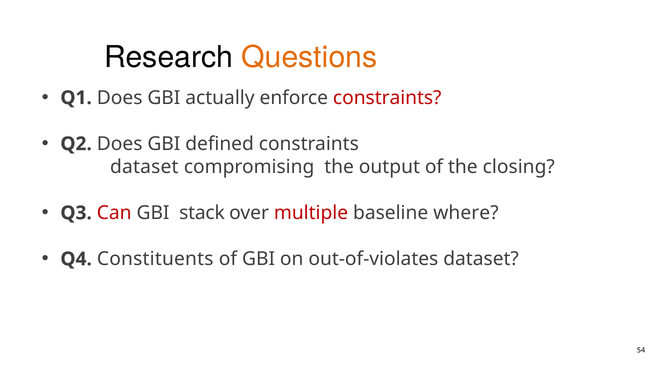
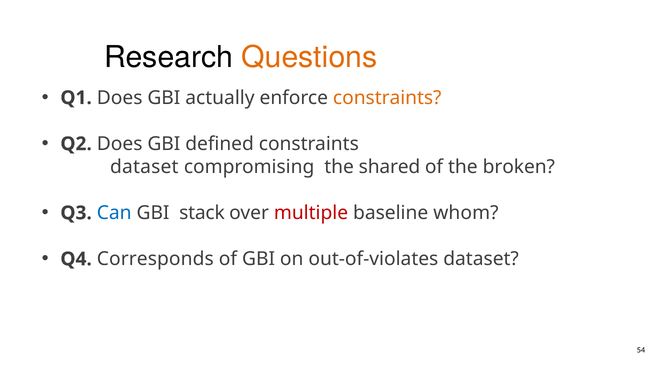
constraints at (387, 98) colour: red -> orange
output: output -> shared
closing: closing -> broken
Can colour: red -> blue
where: where -> whom
Constituents: Constituents -> Corresponds
